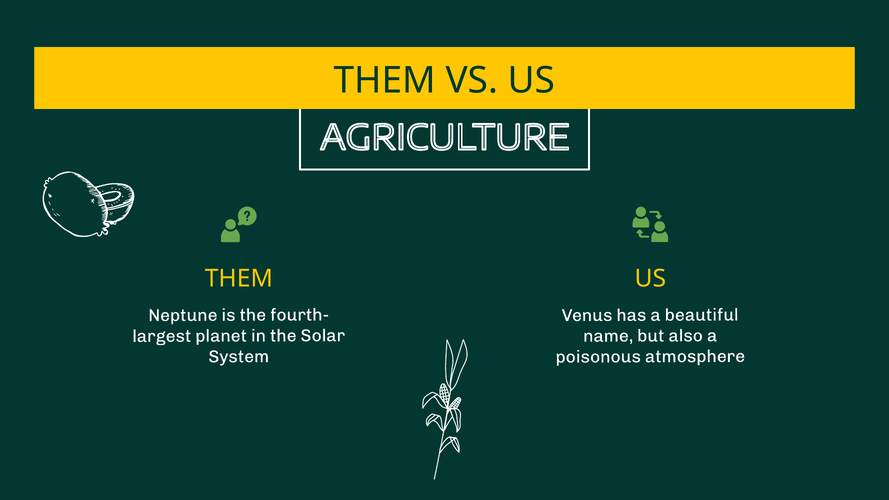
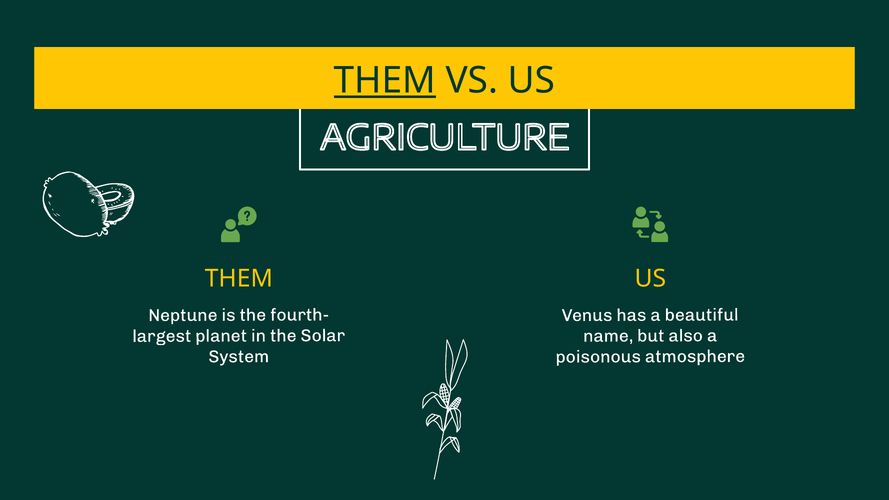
THEM at (385, 81) underline: none -> present
